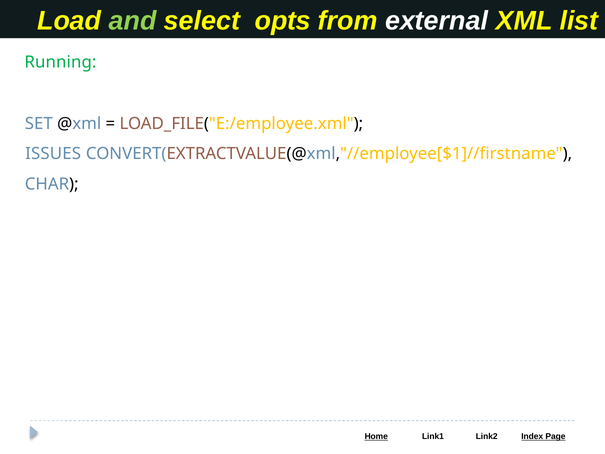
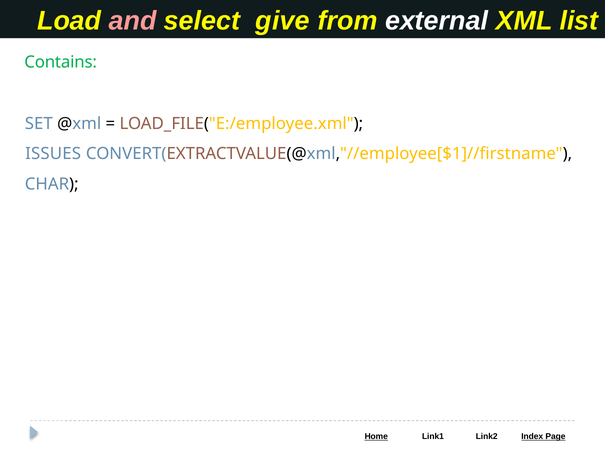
and colour: light green -> pink
opts: opts -> give
Running: Running -> Contains
